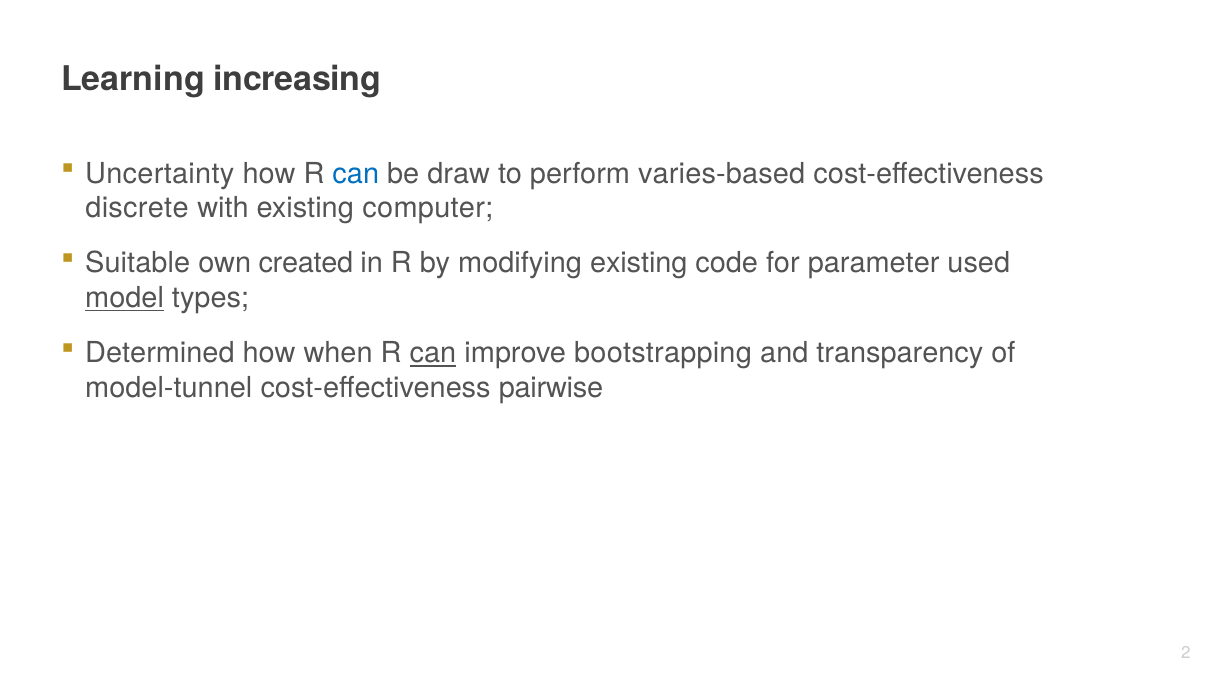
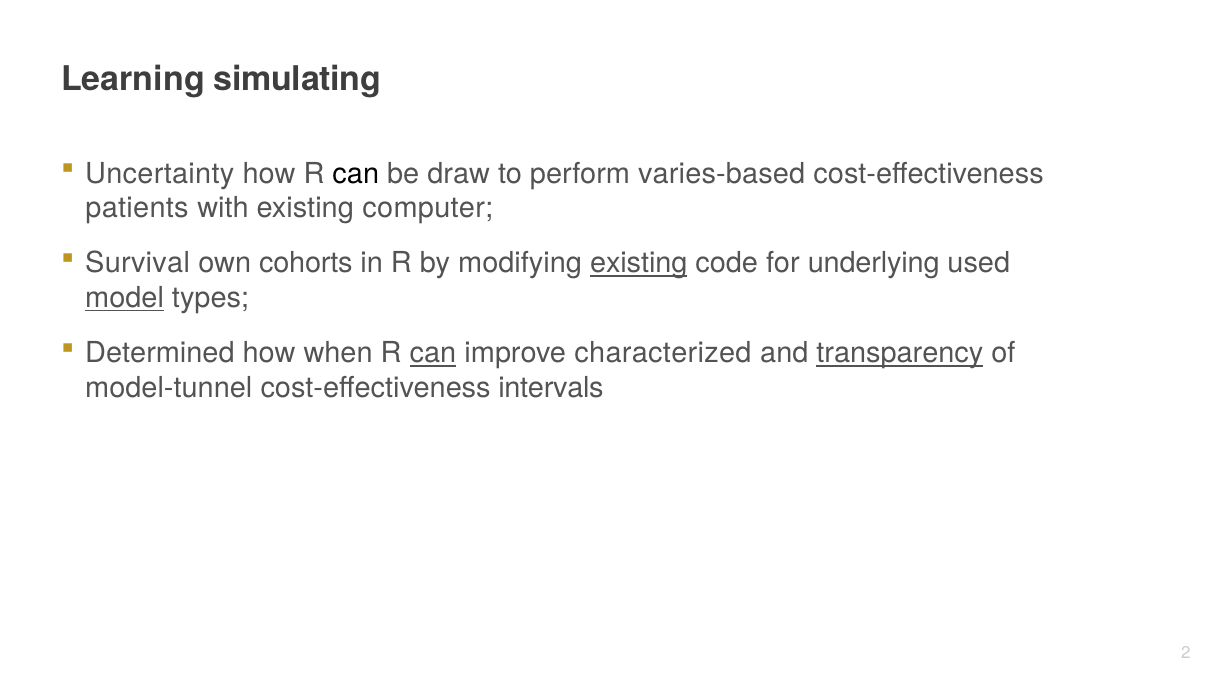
increasing: increasing -> simulating
can at (356, 173) colour: blue -> black
discrete: discrete -> patients
Suitable: Suitable -> Survival
created: created -> cohorts
existing at (639, 263) underline: none -> present
parameter: parameter -> underlying
bootstrapping: bootstrapping -> characterized
transparency underline: none -> present
pairwise: pairwise -> intervals
